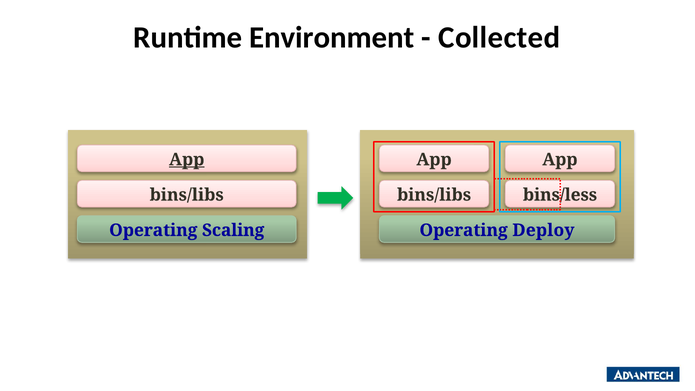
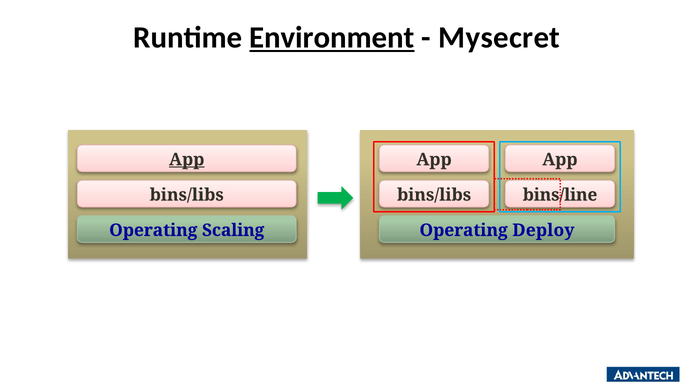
Environment underline: none -> present
Collected: Collected -> Mysecret
bins/less: bins/less -> bins/line
